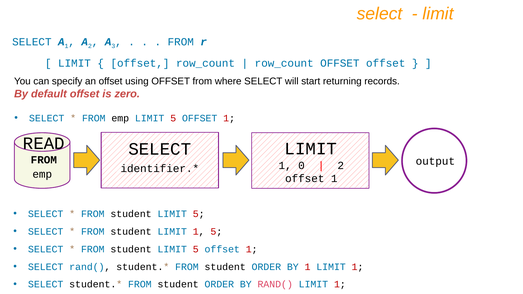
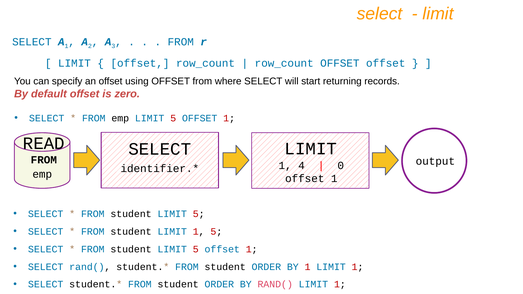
0: 0 -> 4
2 at (341, 166): 2 -> 0
